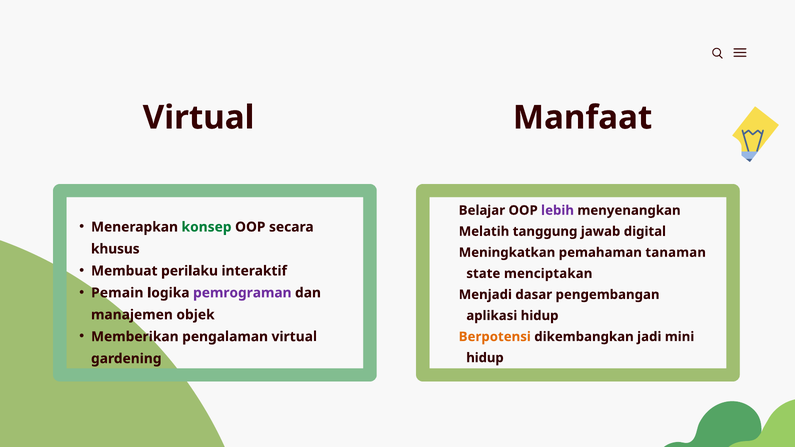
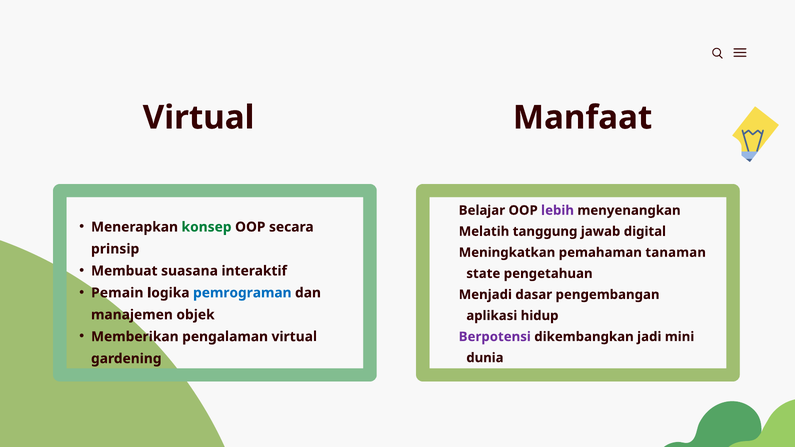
khusus: khusus -> prinsip
perilaku: perilaku -> suasana
menciptakan: menciptakan -> pengetahuan
pemrograman colour: purple -> blue
Berpotensi colour: orange -> purple
hidup at (485, 358): hidup -> dunia
